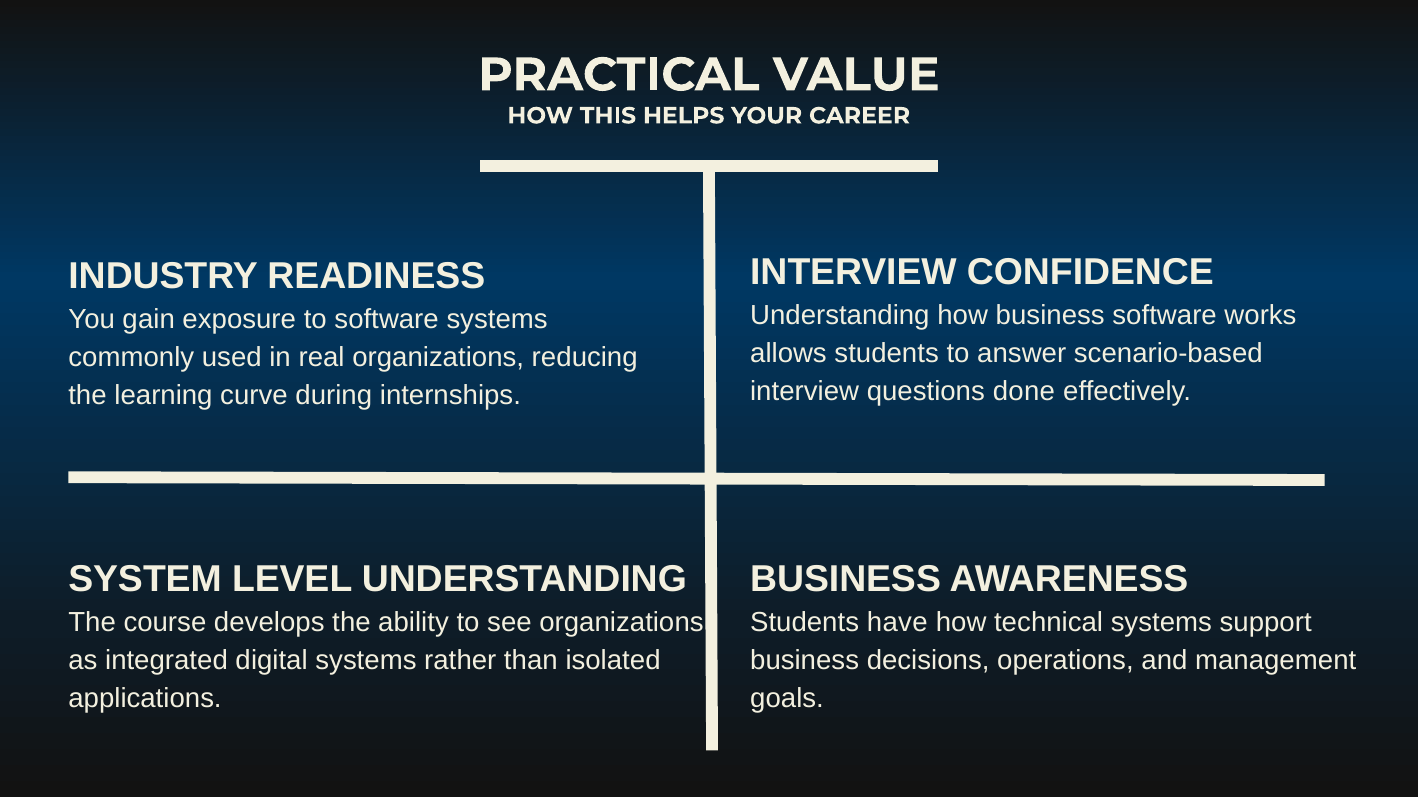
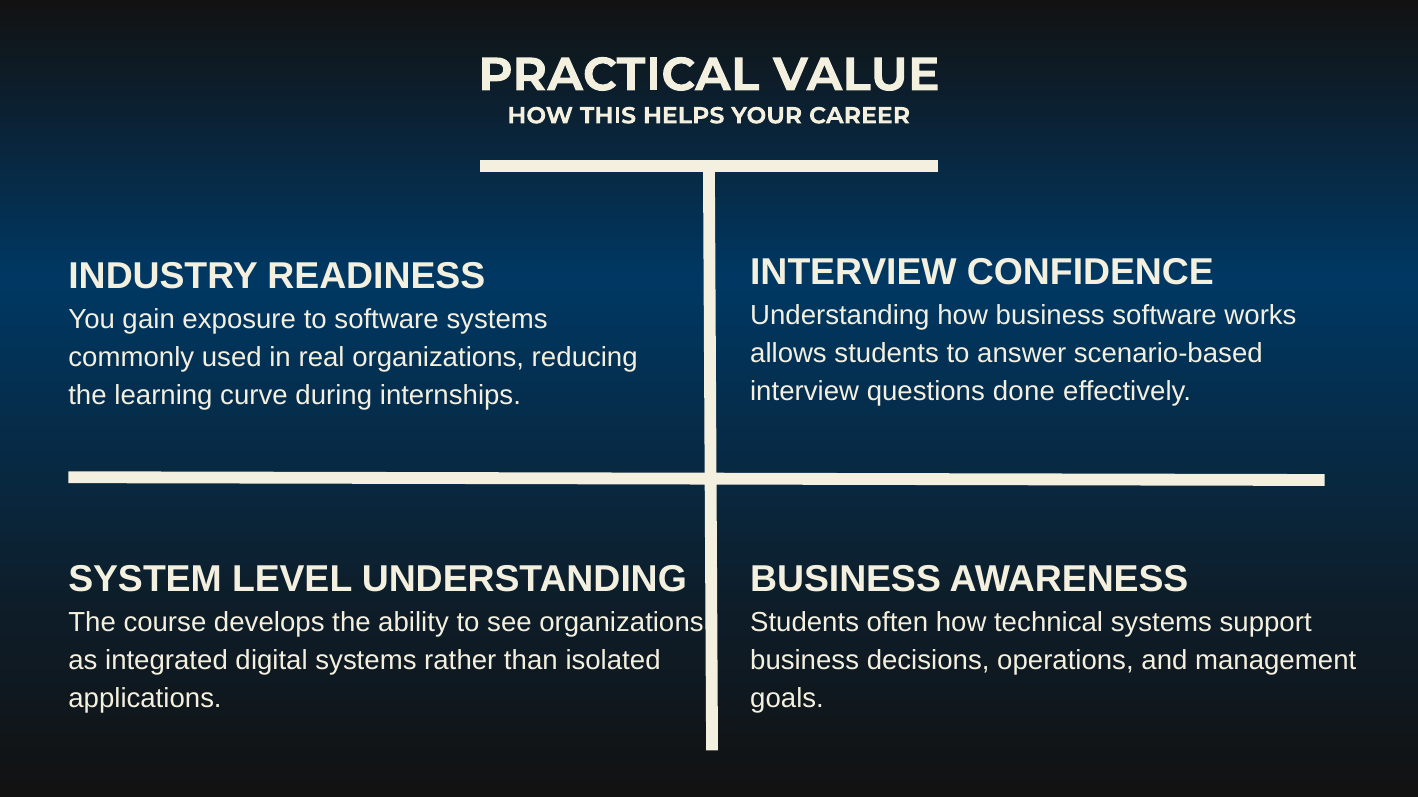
have: have -> often
